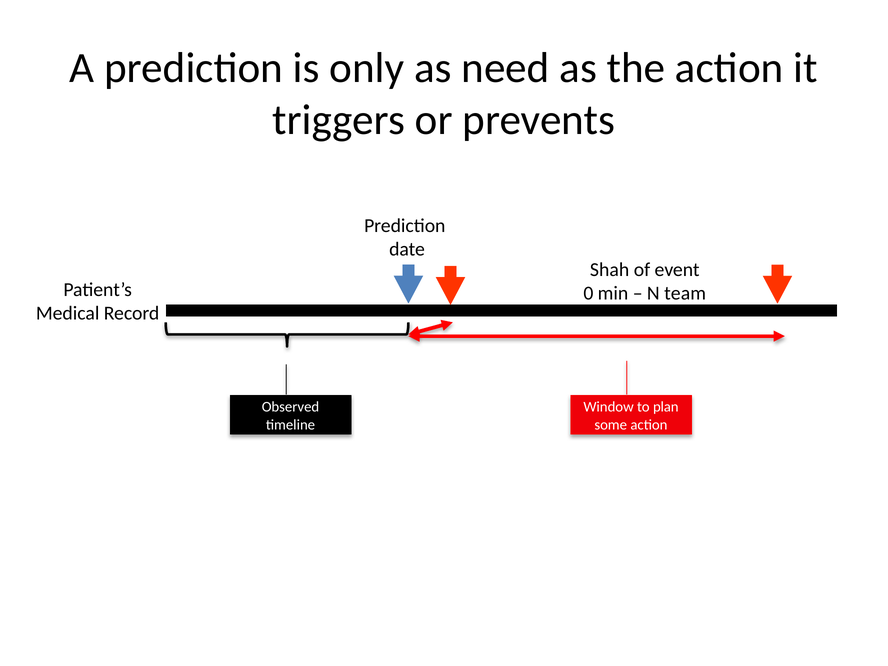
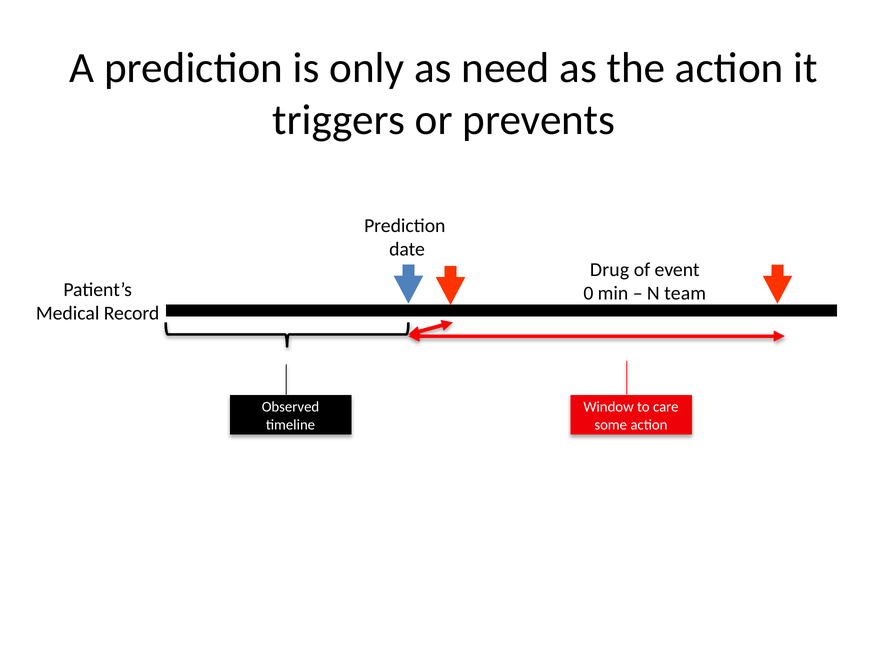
Shah: Shah -> Drug
plan: plan -> care
